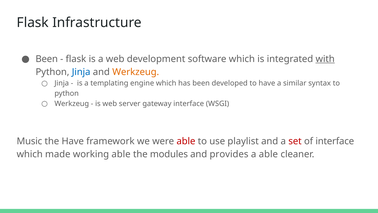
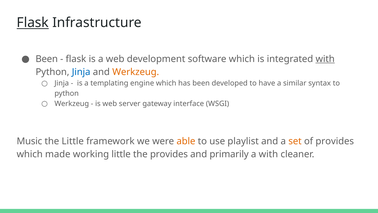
Flask at (33, 23) underline: none -> present
the Have: Have -> Little
able at (186, 141) colour: red -> orange
set colour: red -> orange
of interface: interface -> provides
working able: able -> little
the modules: modules -> provides
provides: provides -> primarily
a able: able -> with
